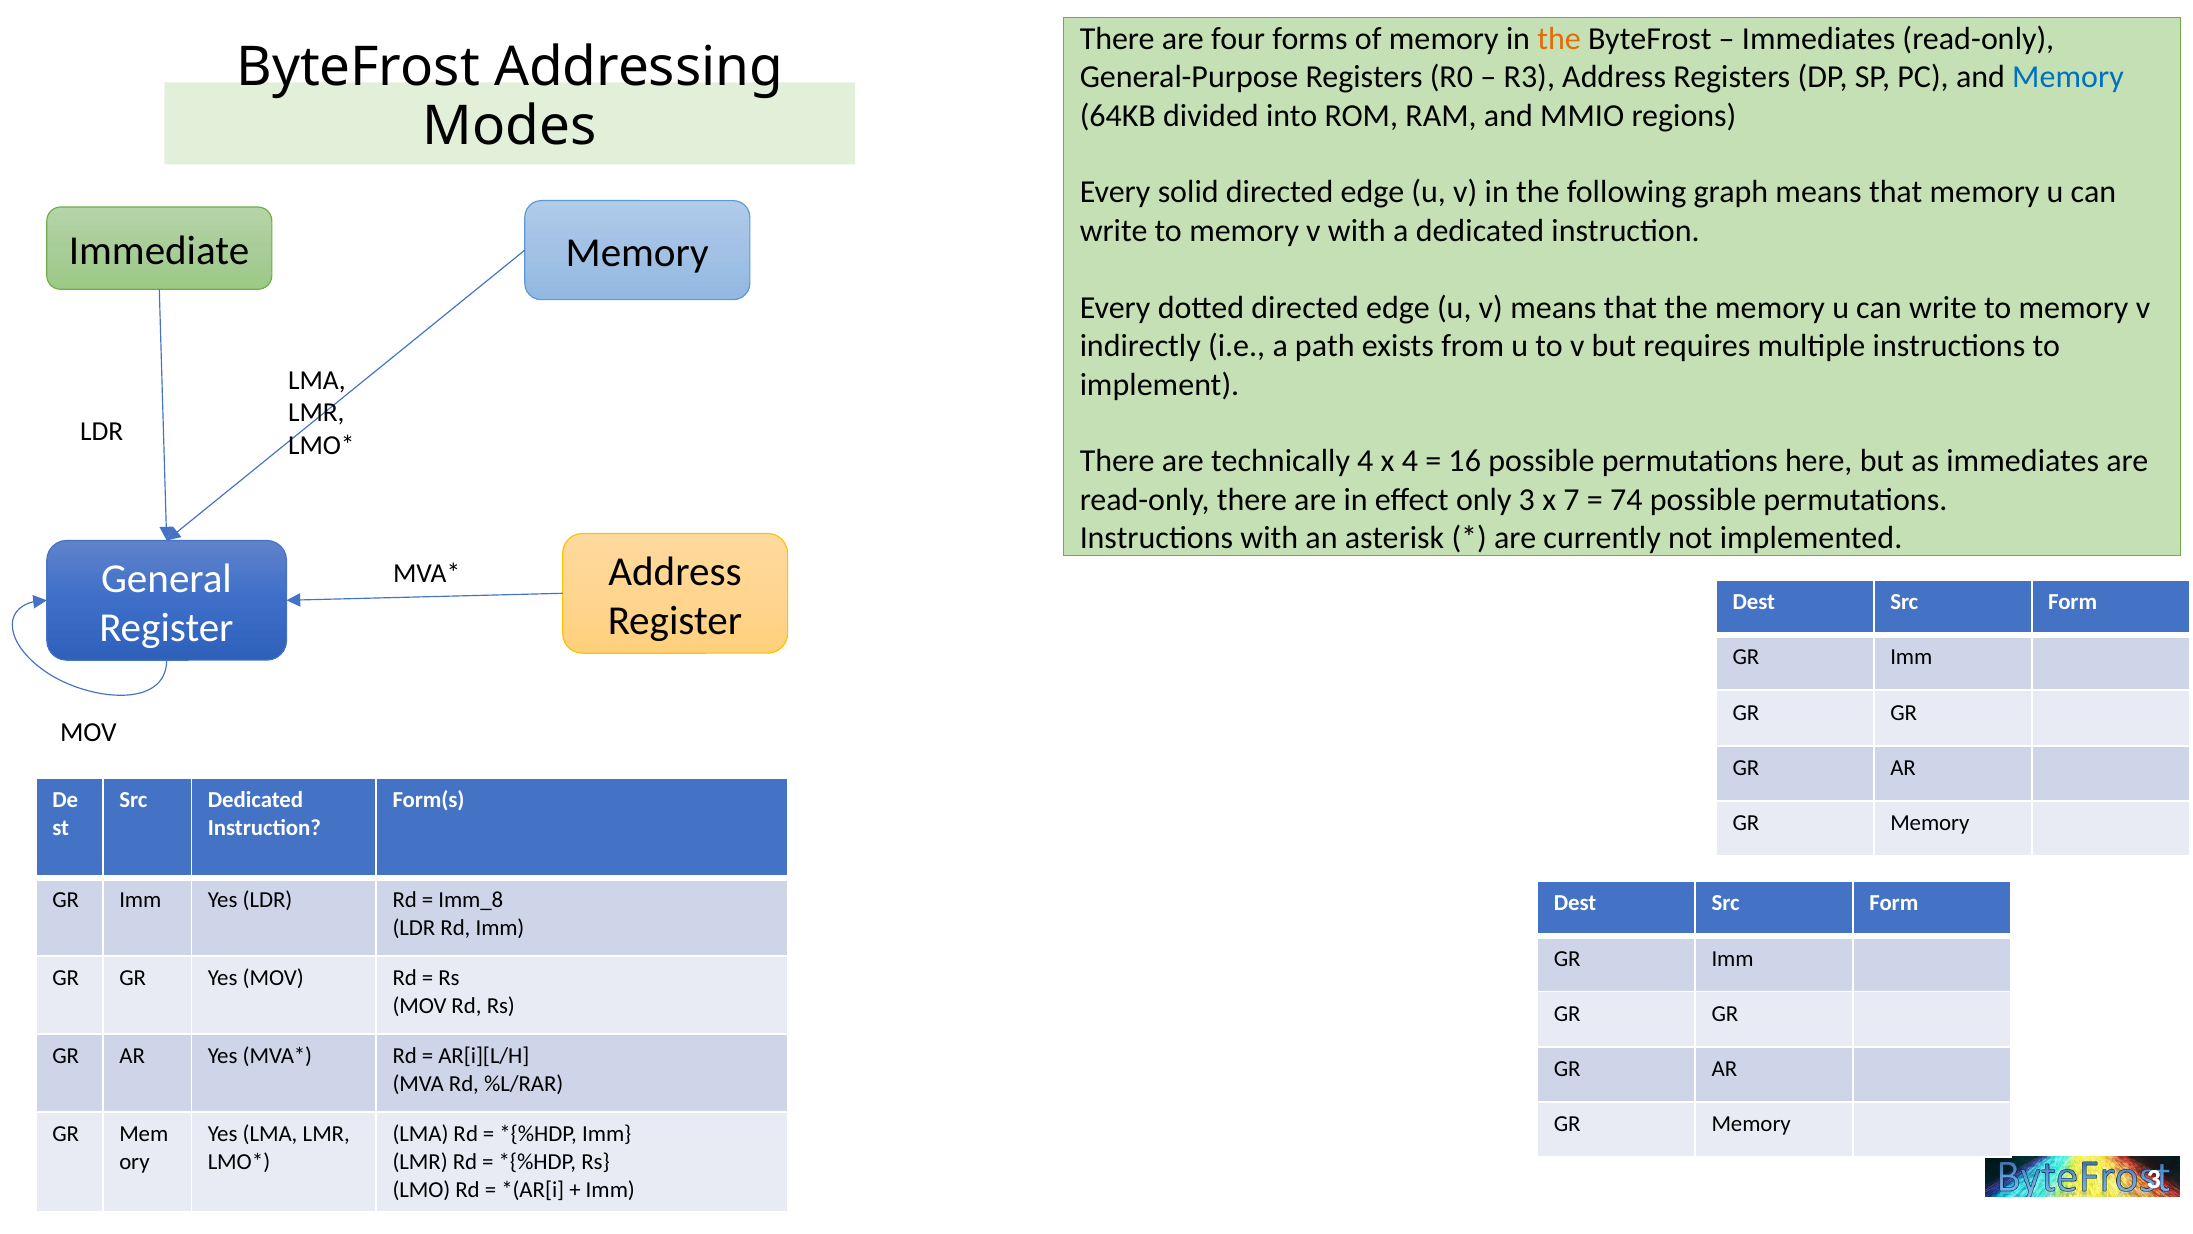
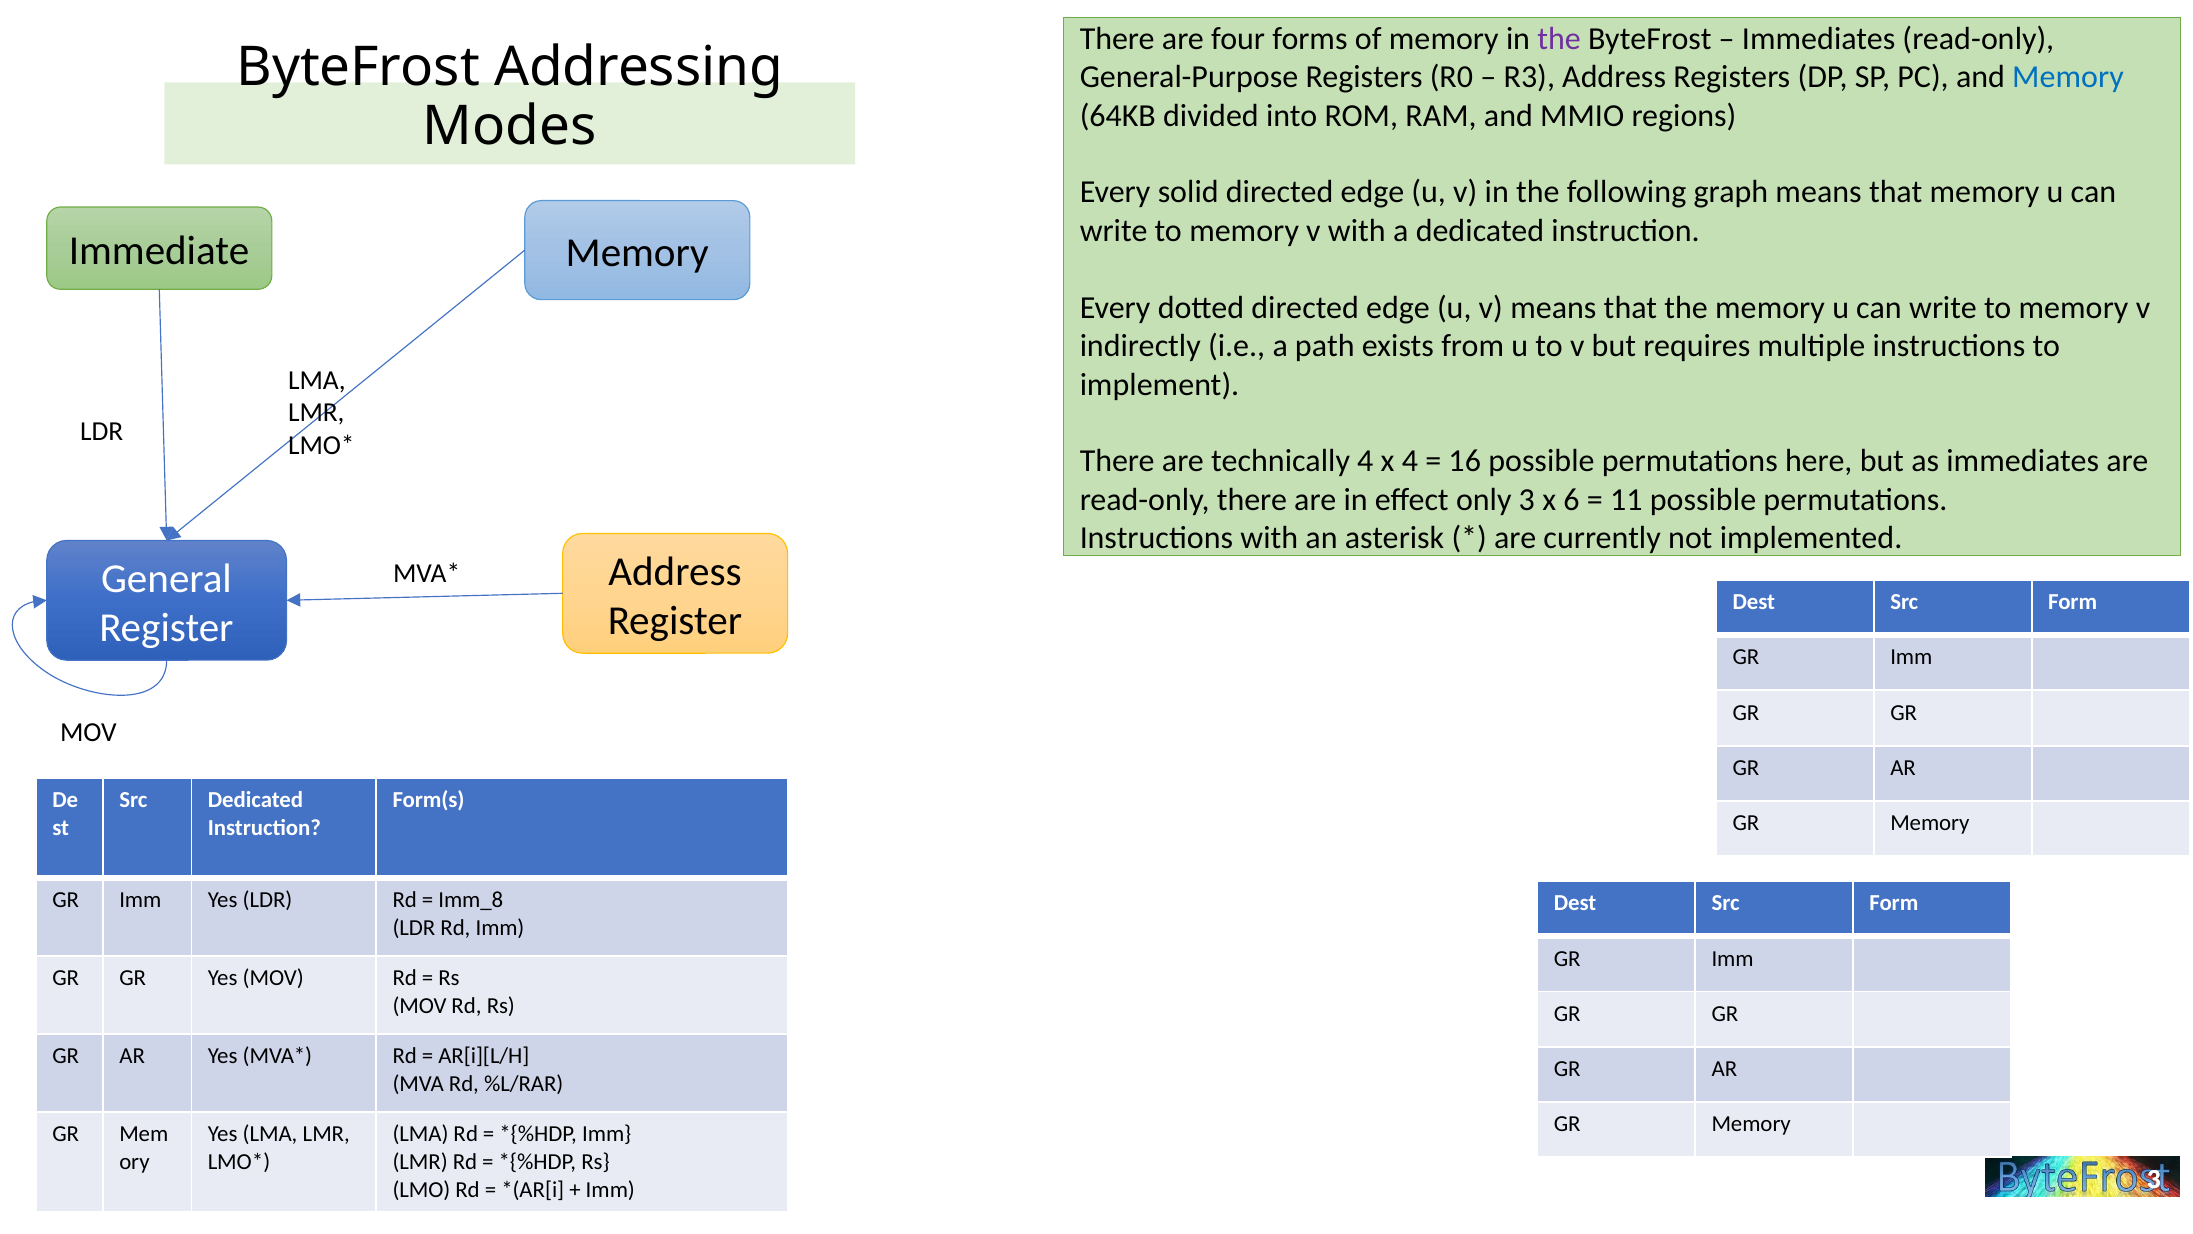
the at (1559, 39) colour: orange -> purple
7: 7 -> 6
74: 74 -> 11
